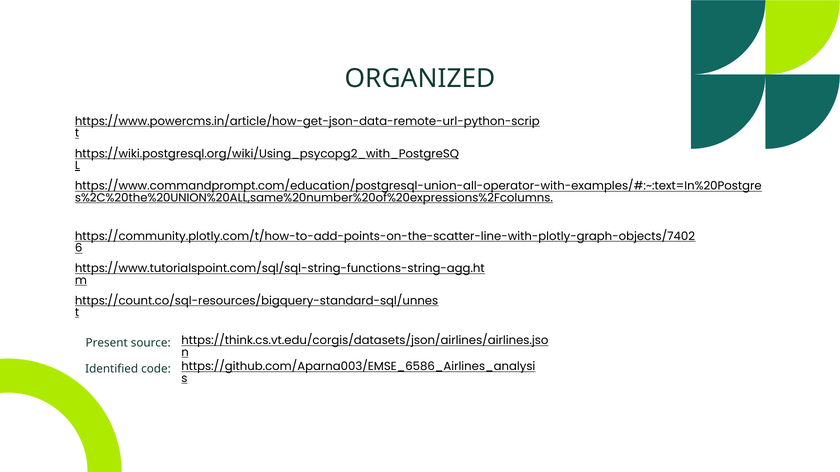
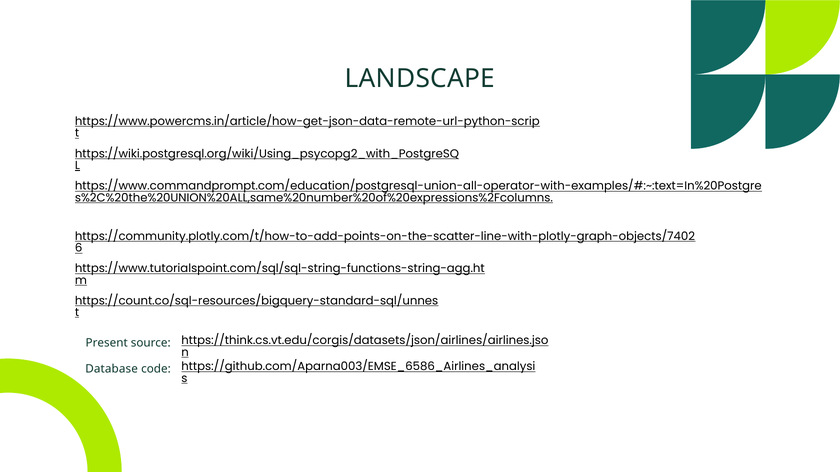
ORGANIZED: ORGANIZED -> LANDSCAPE
Identified: Identified -> Database
